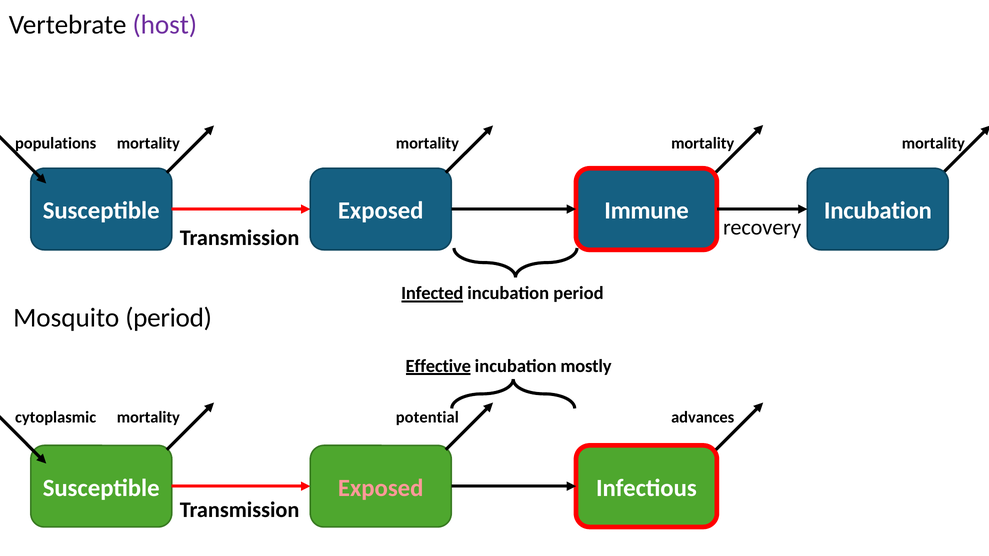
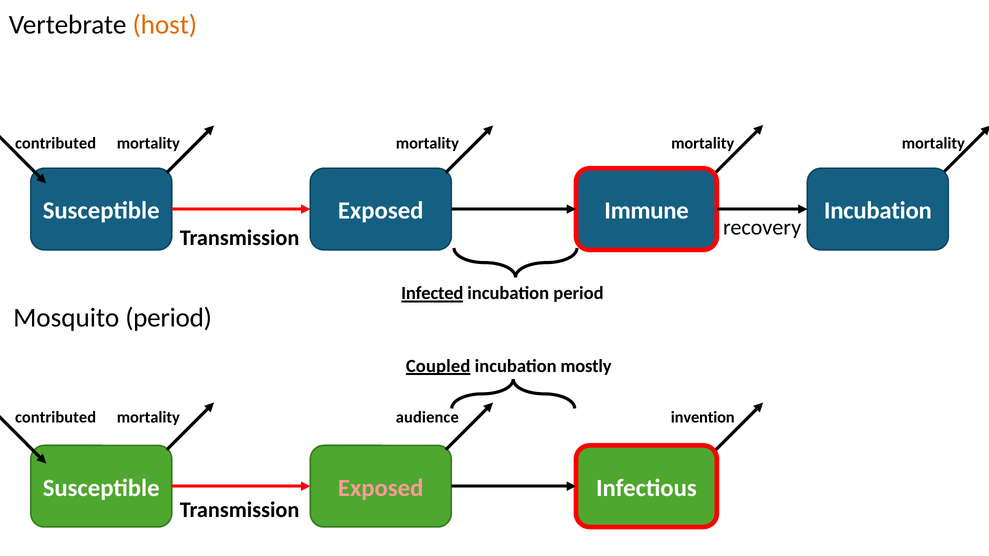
host colour: purple -> orange
populations at (56, 143): populations -> contributed
Effective: Effective -> Coupled
cytoplasmic at (56, 417): cytoplasmic -> contributed
potential: potential -> audience
advances: advances -> invention
